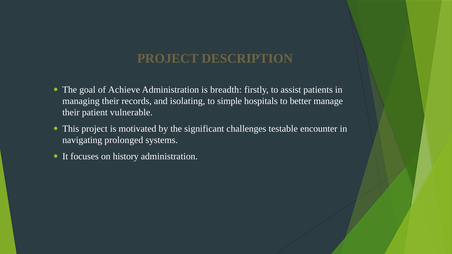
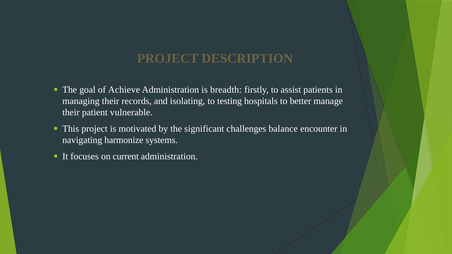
simple: simple -> testing
testable: testable -> balance
prolonged: prolonged -> harmonize
history: history -> current
